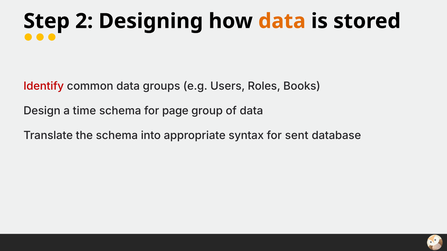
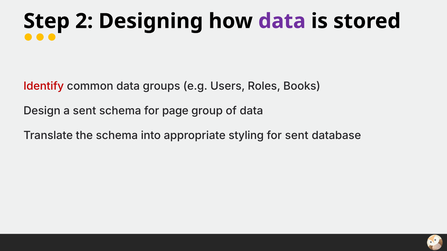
data at (282, 21) colour: orange -> purple
a time: time -> sent
syntax: syntax -> styling
